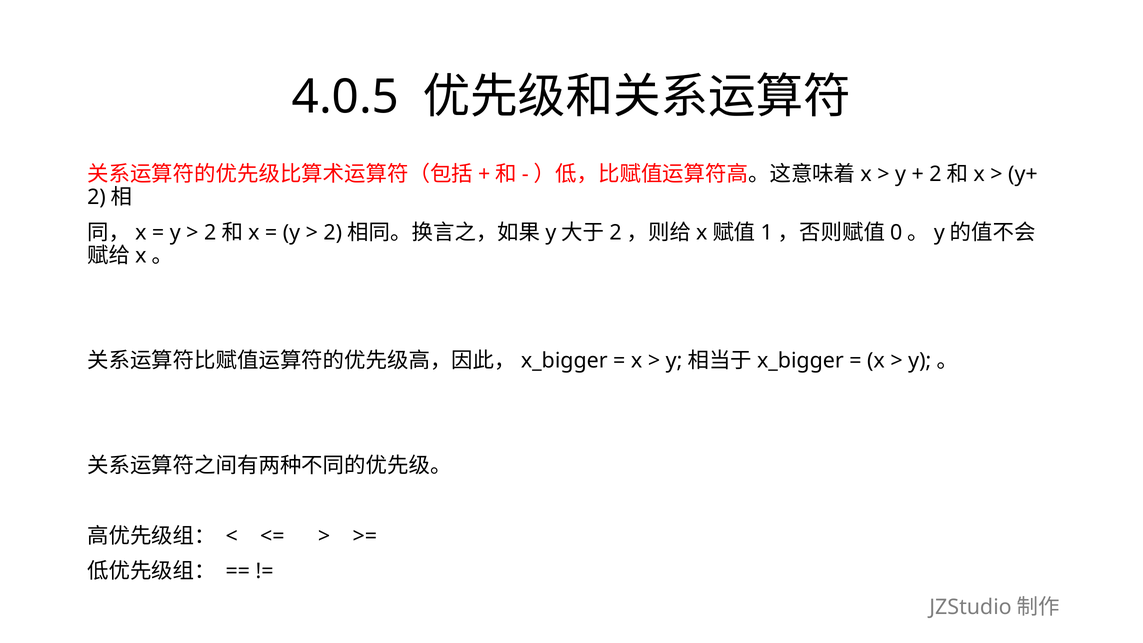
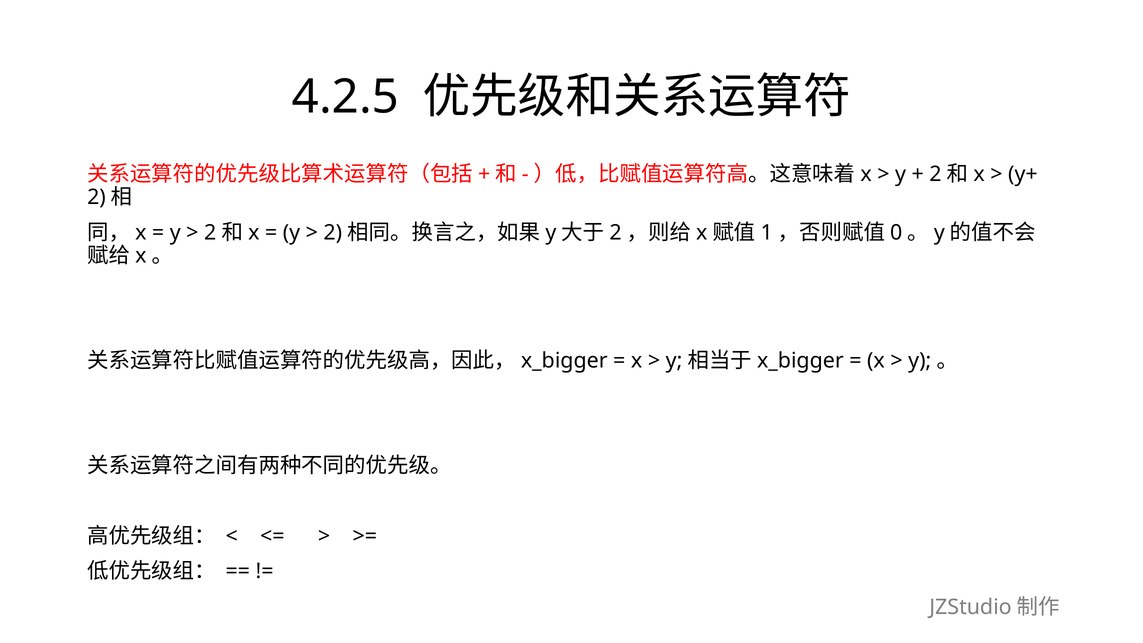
4.0.5: 4.0.5 -> 4.2.5
